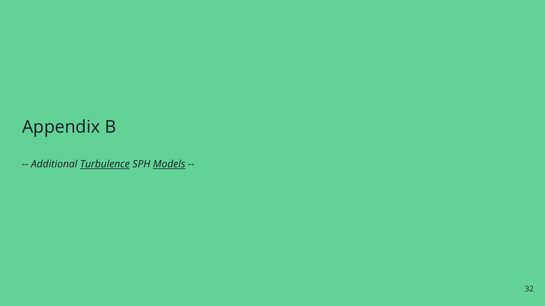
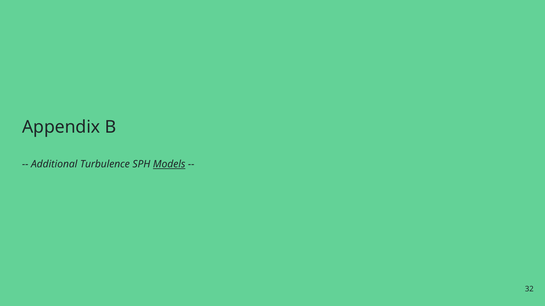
Turbulence underline: present -> none
